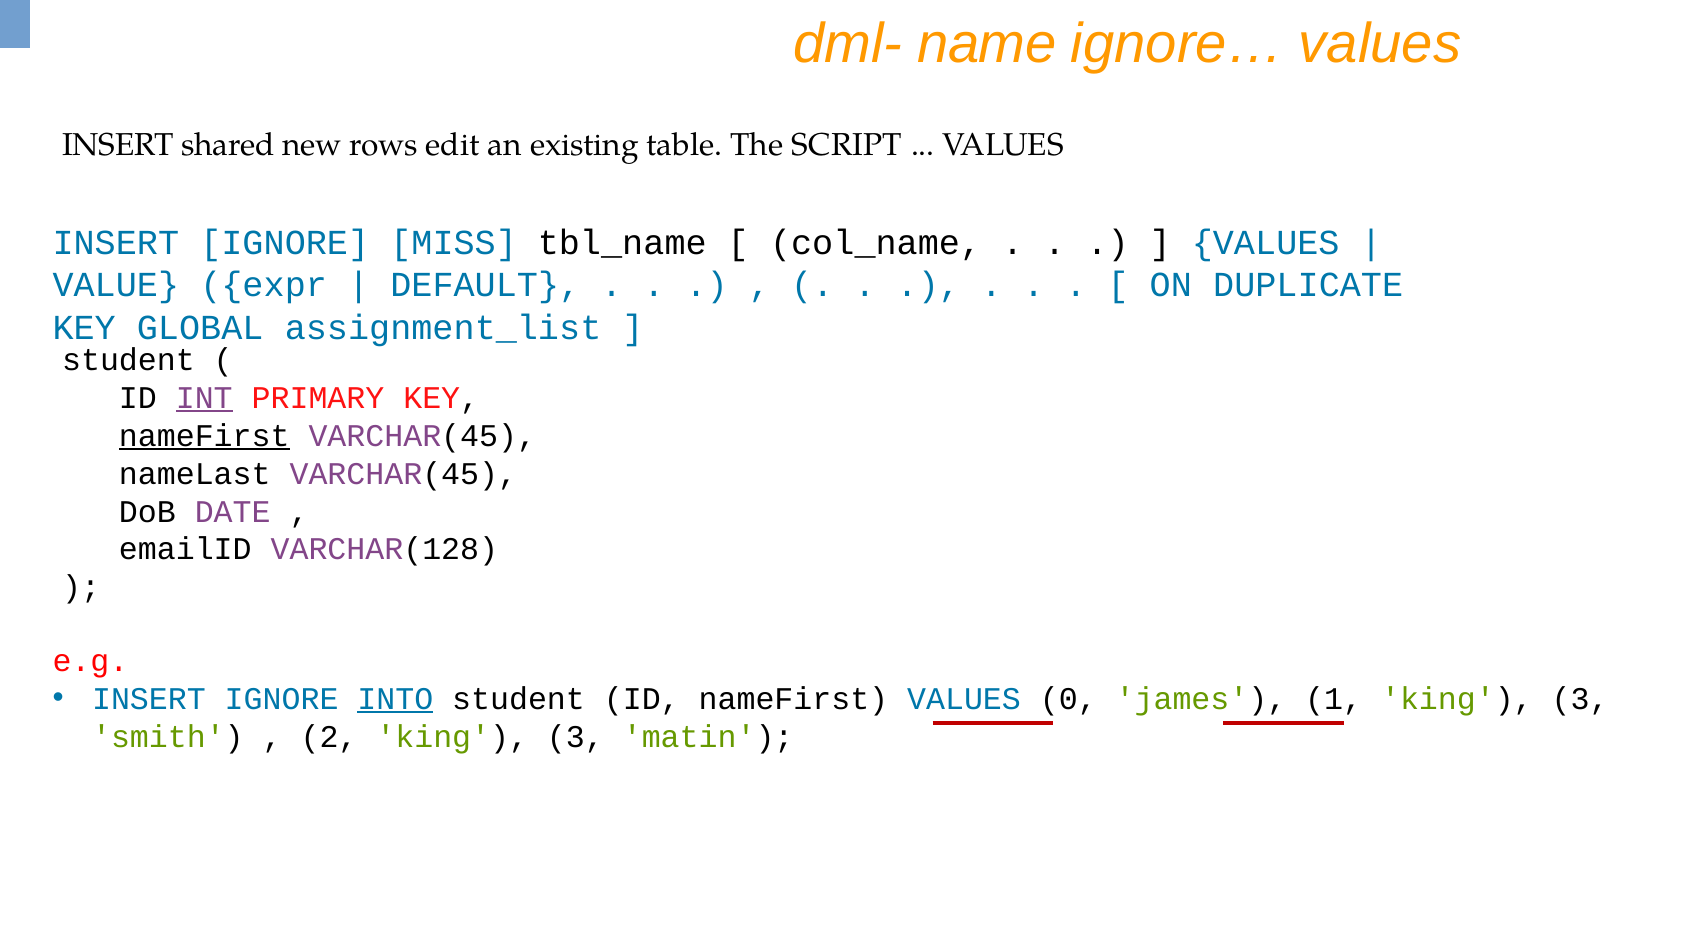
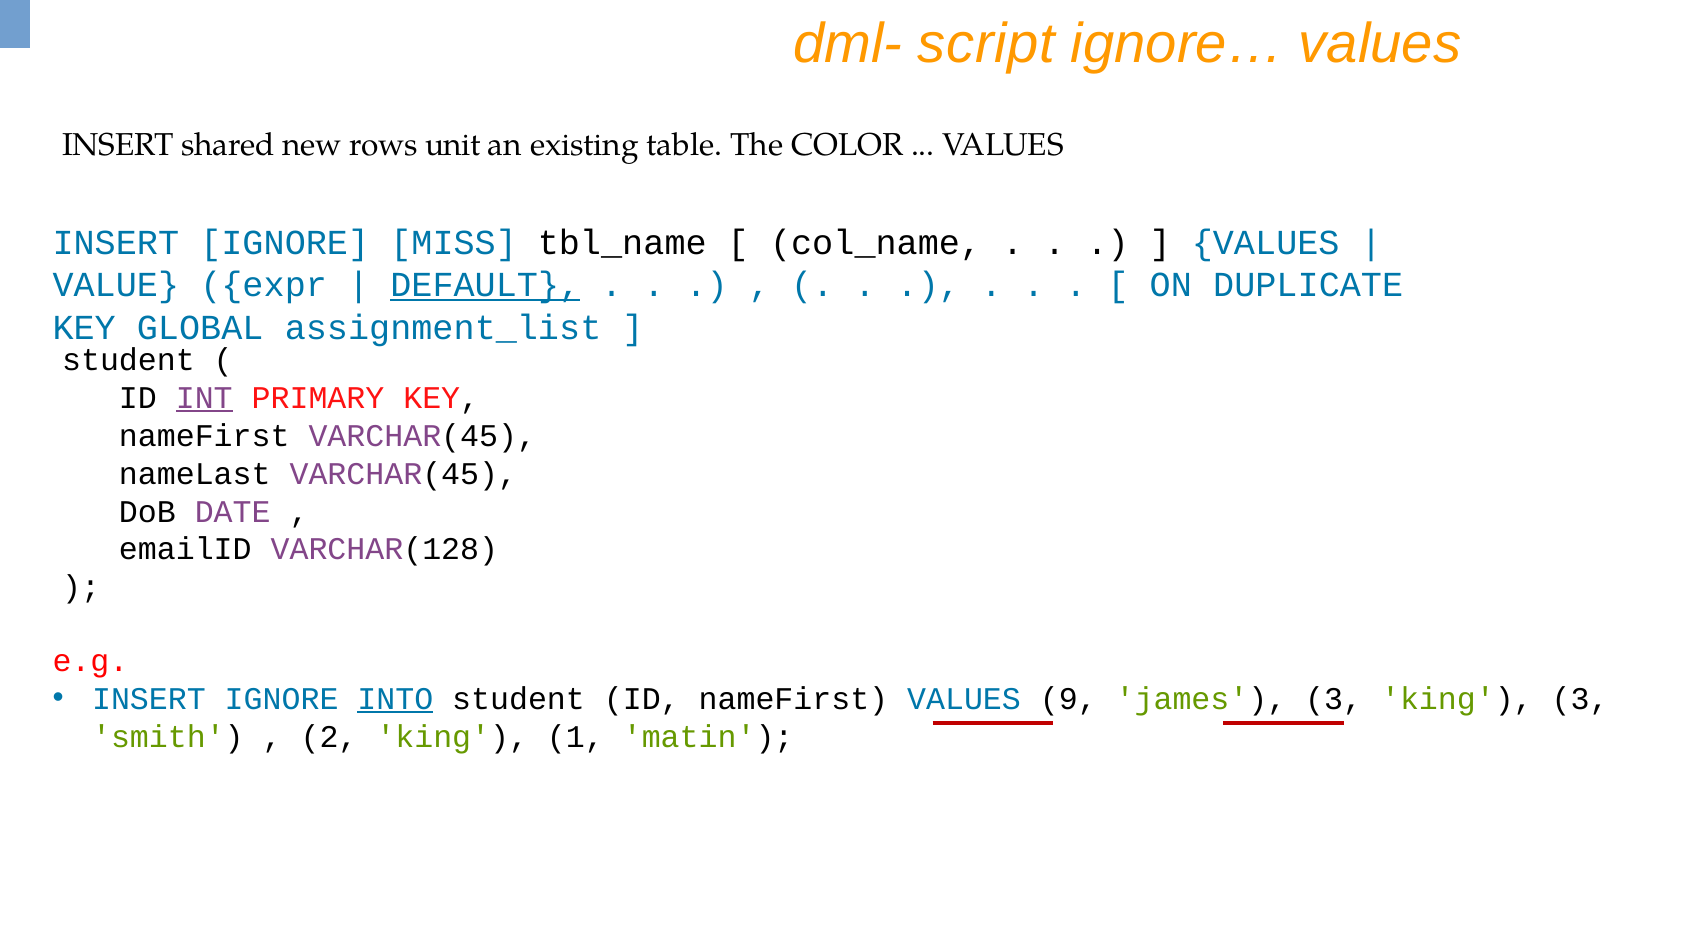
name: name -> script
edit: edit -> unit
SCRIPT: SCRIPT -> COLOR
DEFAULT underline: none -> present
nameFirst at (204, 436) underline: present -> none
0: 0 -> 9
james 1: 1 -> 3
2 king 3: 3 -> 1
